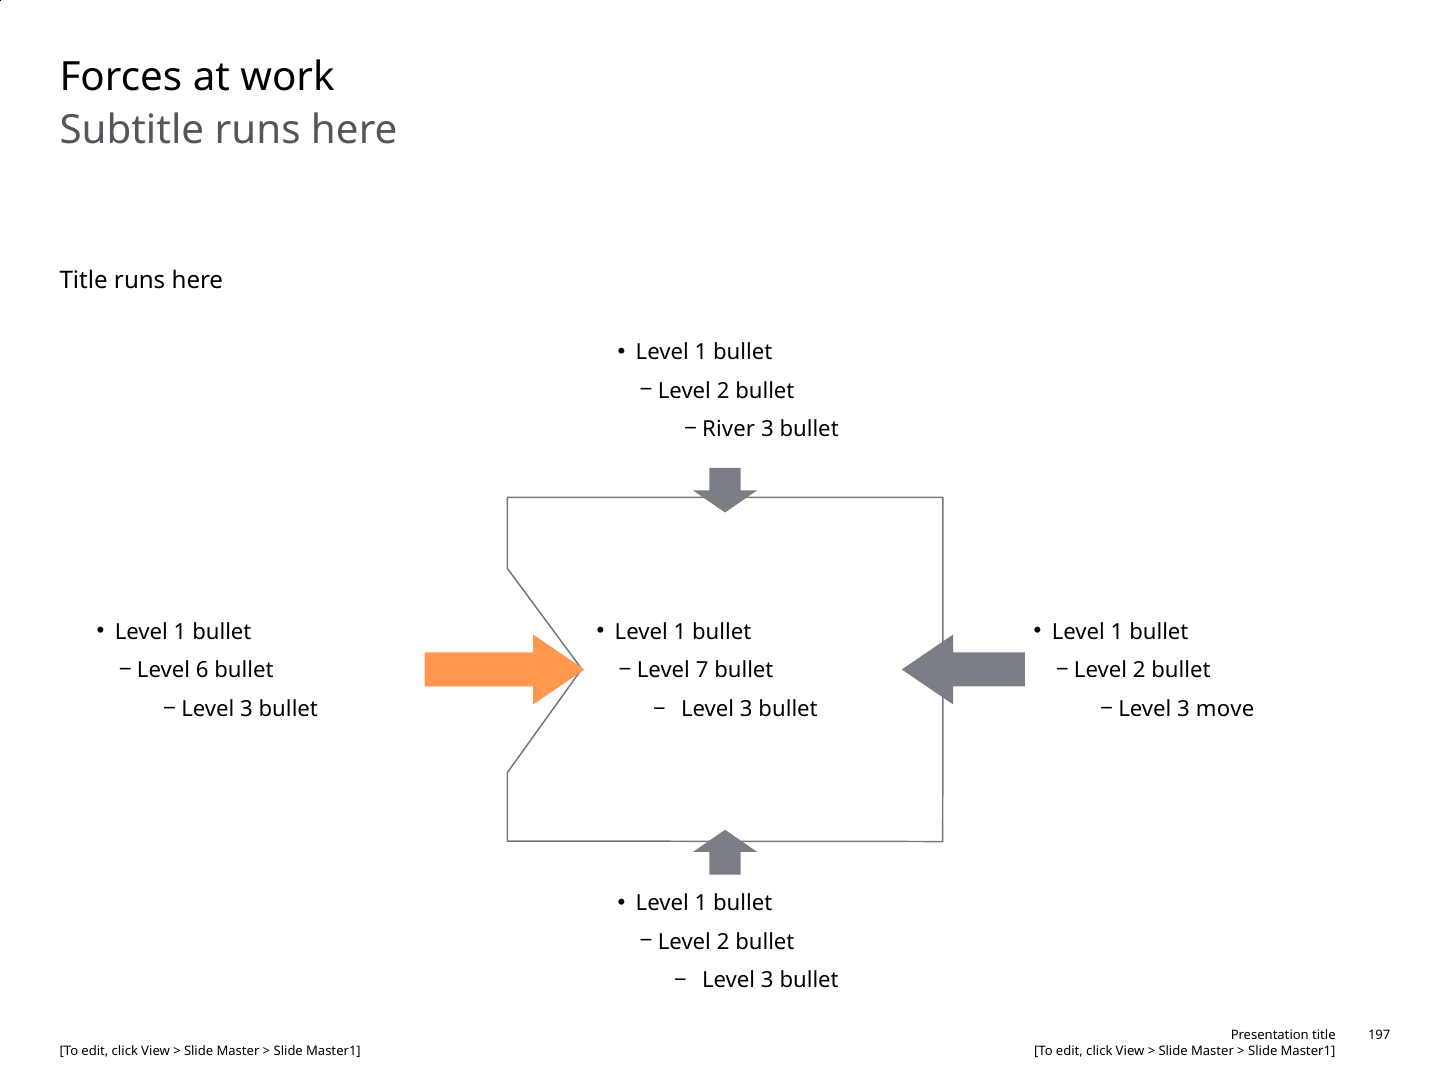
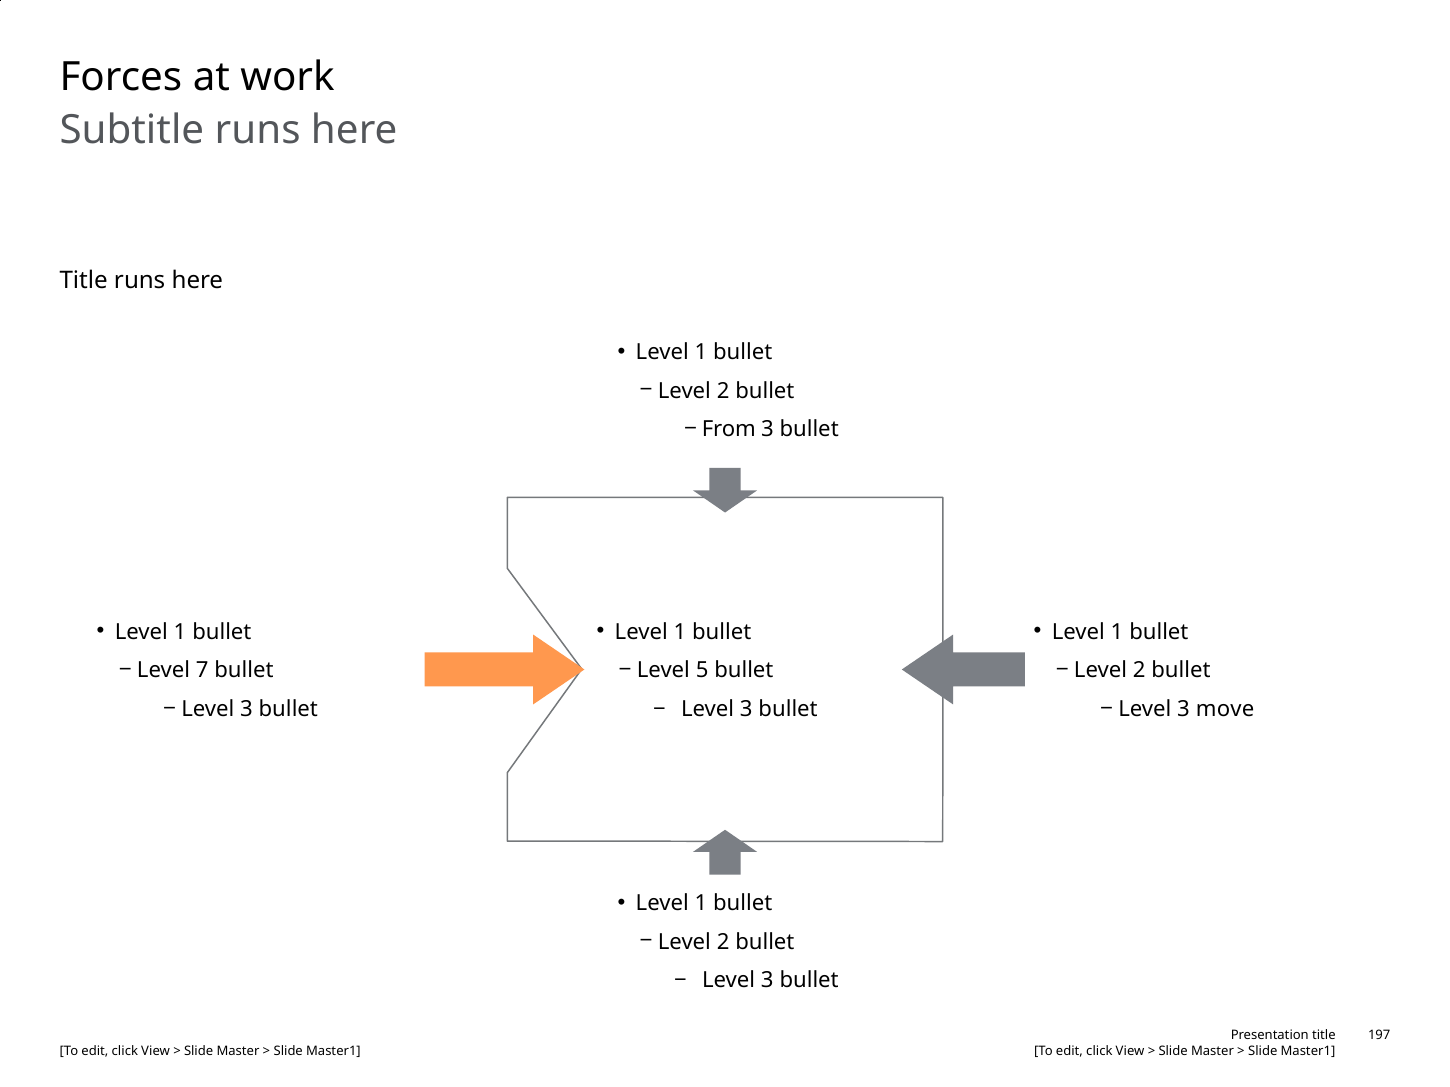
River: River -> From
6: 6 -> 7
7: 7 -> 5
